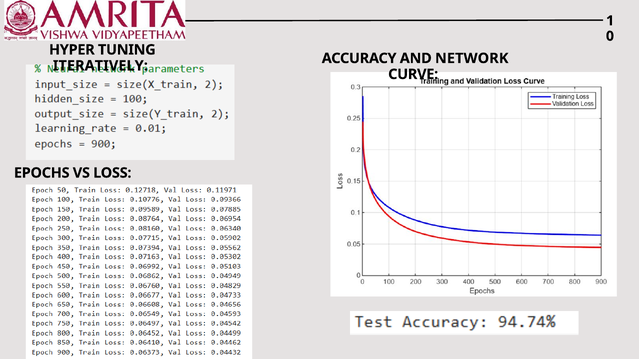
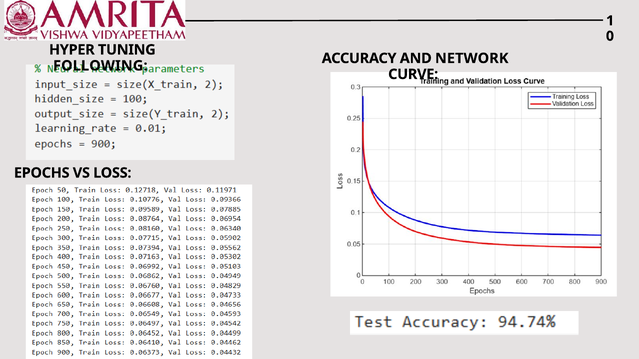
ITERATIVELY: ITERATIVELY -> FOLLOWING
